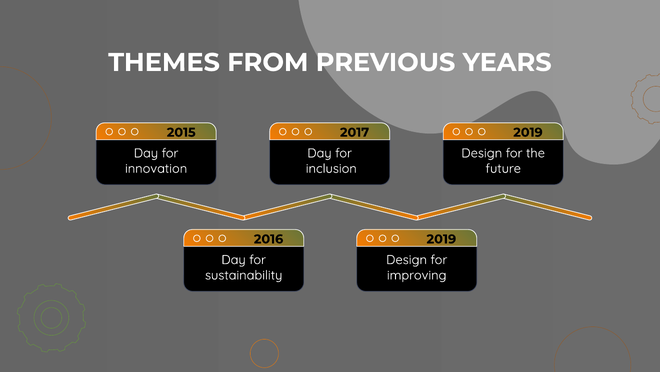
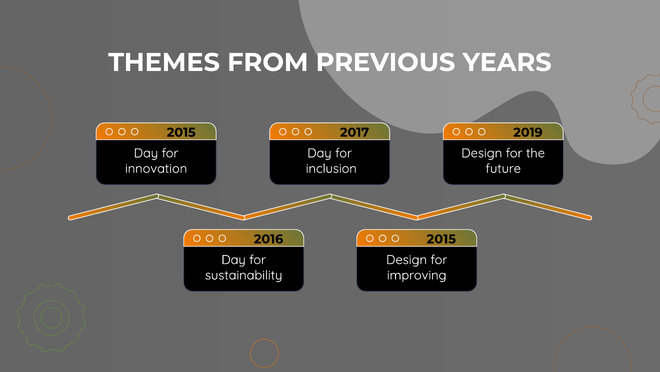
2019 at (441, 239): 2019 -> 2015
